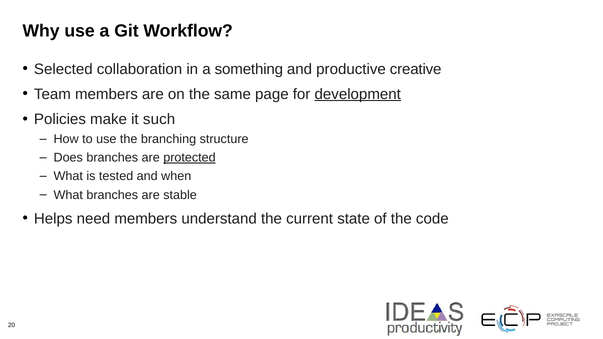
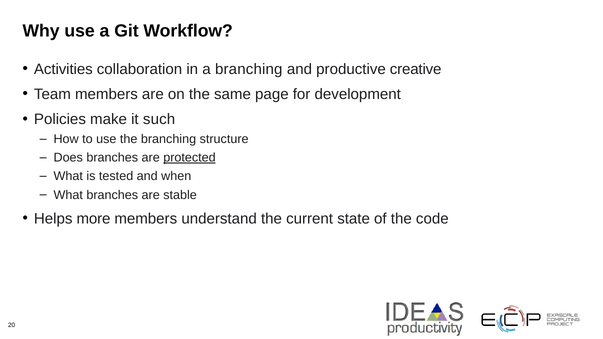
Selected: Selected -> Activities
a something: something -> branching
development underline: present -> none
need: need -> more
